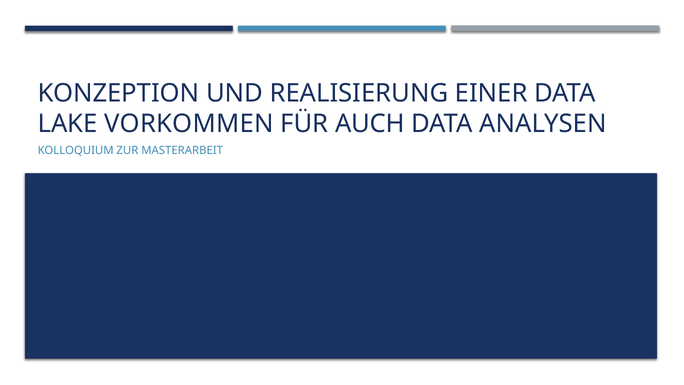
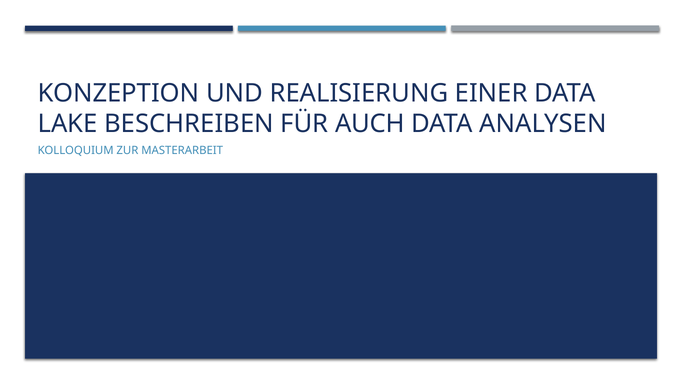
VORKOMMEN: VORKOMMEN -> BESCHREIBEN
